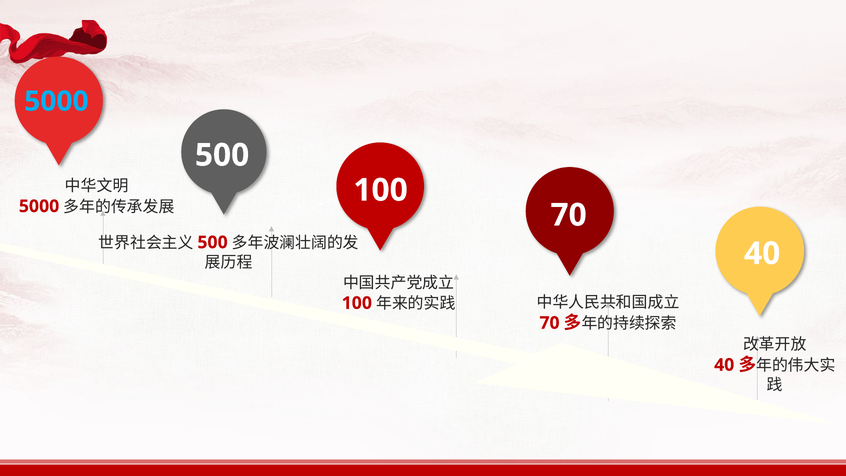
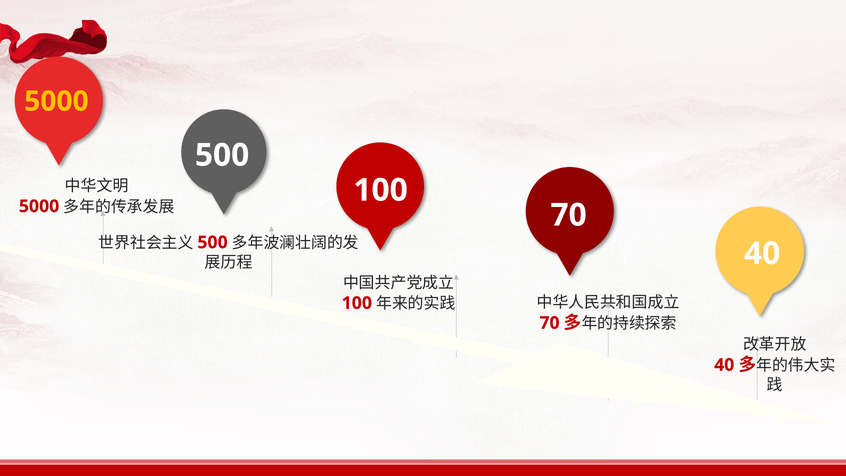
5000 at (56, 101) colour: light blue -> yellow
